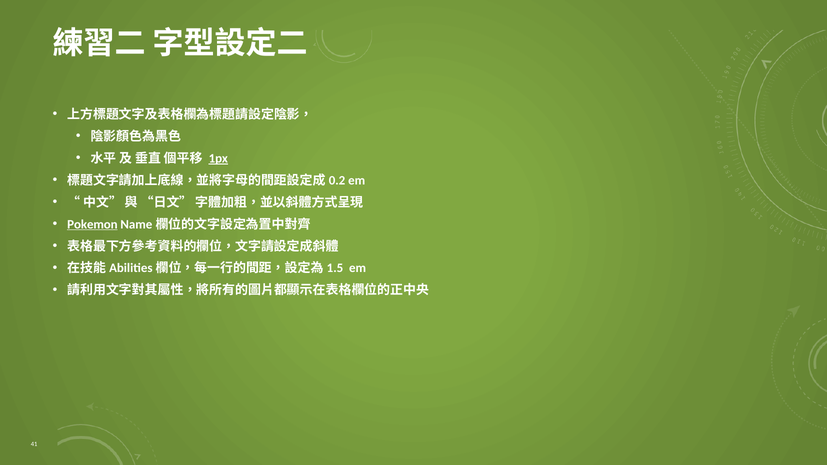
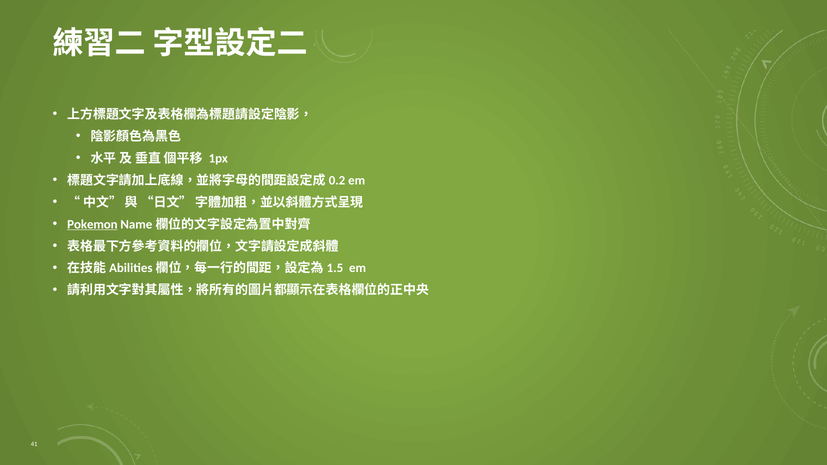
1px underline: present -> none
